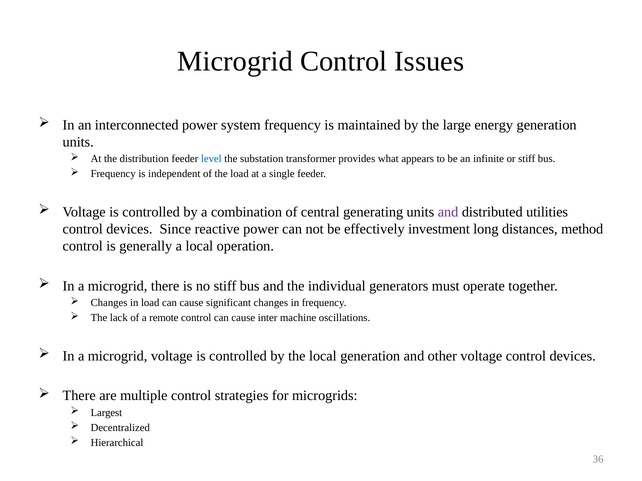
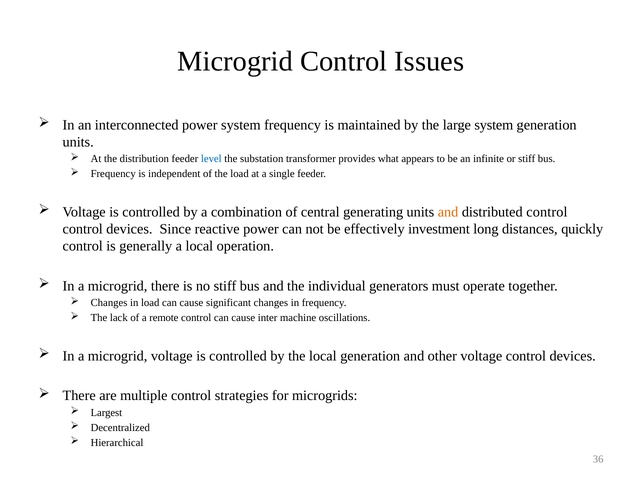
large energy: energy -> system
and at (448, 212) colour: purple -> orange
distributed utilities: utilities -> control
method: method -> quickly
